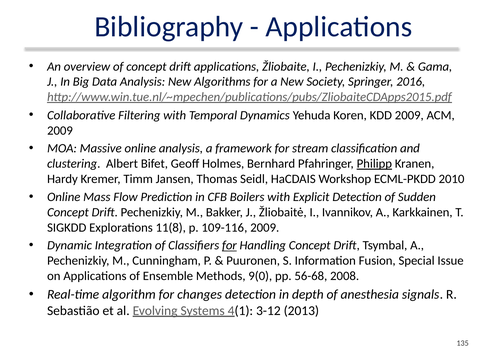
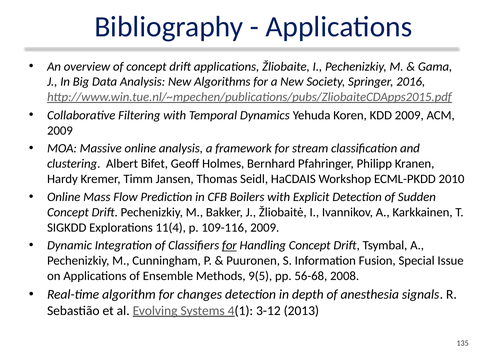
Philipp underline: present -> none
11(8: 11(8 -> 11(4
9(0: 9(0 -> 9(5
